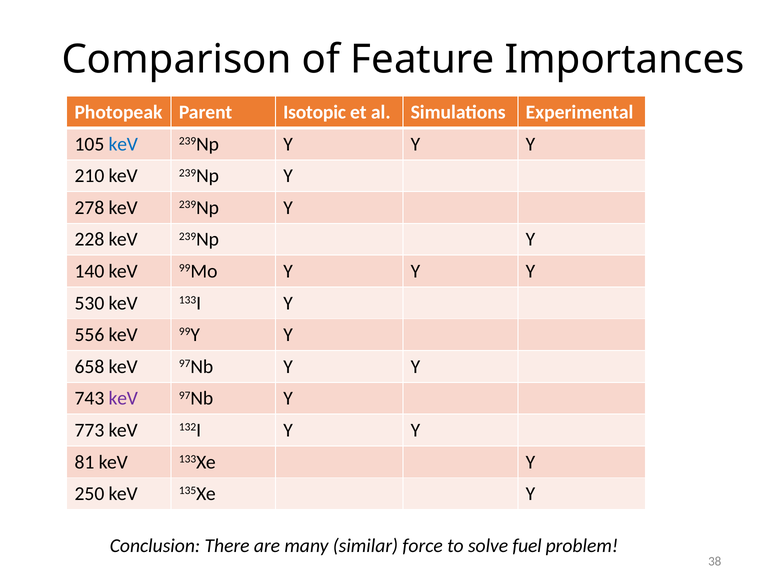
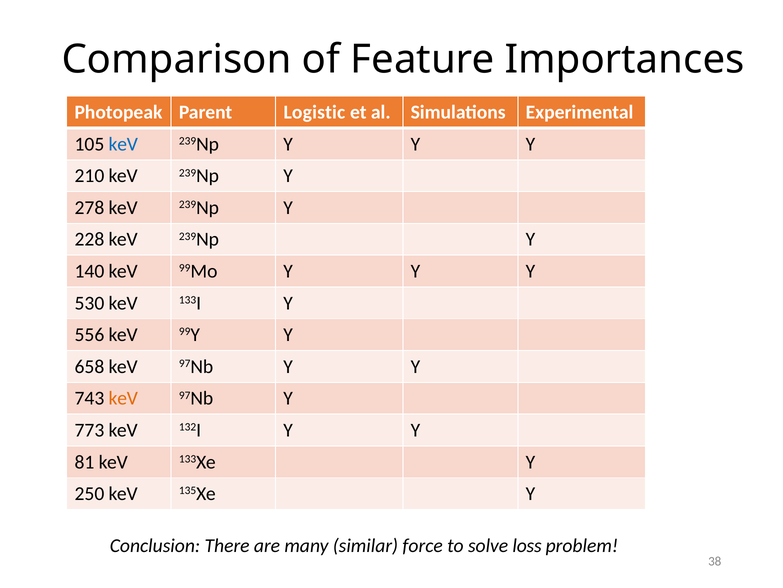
Isotopic: Isotopic -> Logistic
keV at (123, 398) colour: purple -> orange
fuel: fuel -> loss
